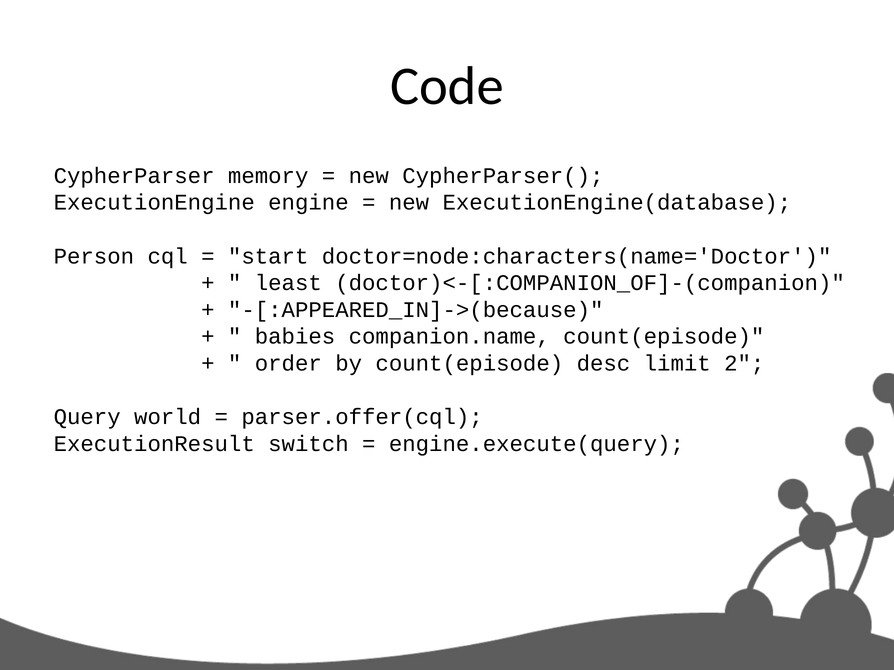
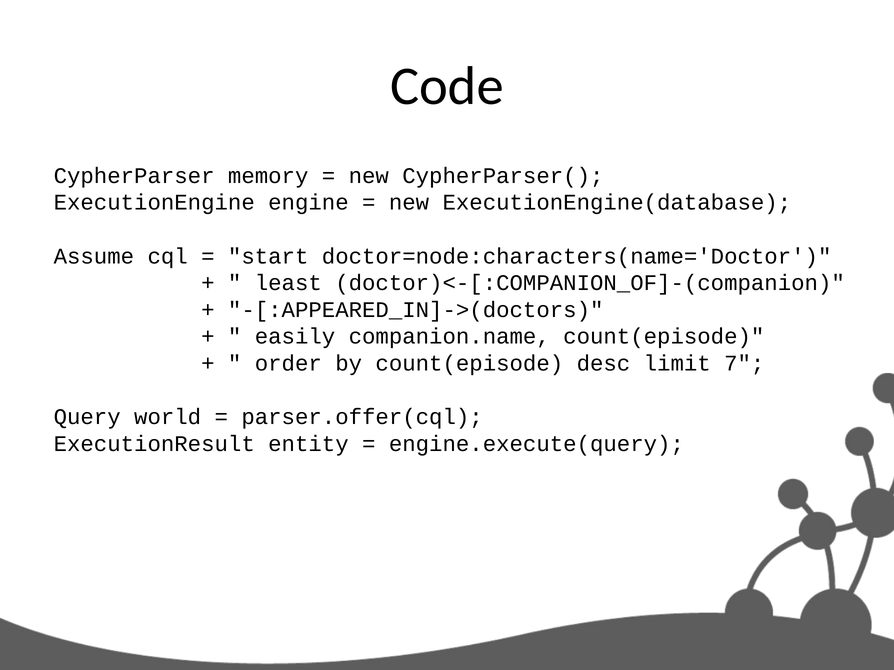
Person: Person -> Assume
-[:APPEARED_IN]->(because: -[:APPEARED_IN]->(because -> -[:APPEARED_IN]->(doctors
babies: babies -> easily
2: 2 -> 7
switch: switch -> entity
